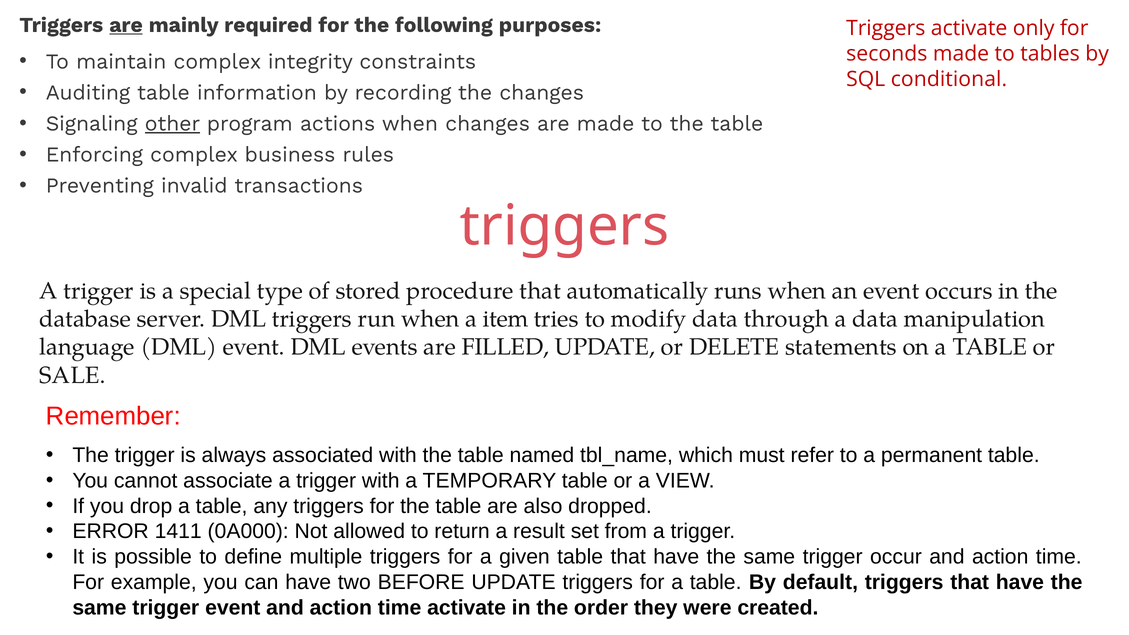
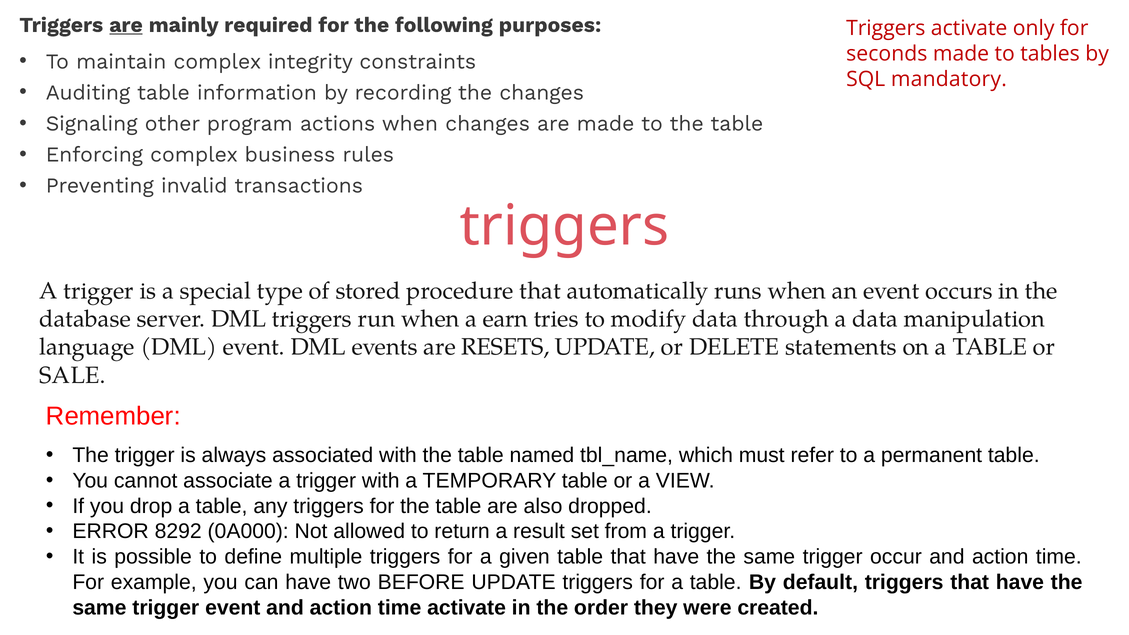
conditional: conditional -> mandatory
other underline: present -> none
item: item -> earn
FILLED: FILLED -> RESETS
1411: 1411 -> 8292
